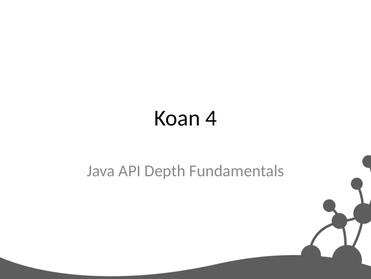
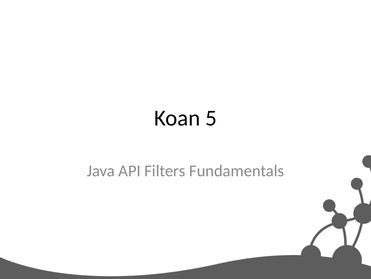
4: 4 -> 5
Depth: Depth -> Filters
